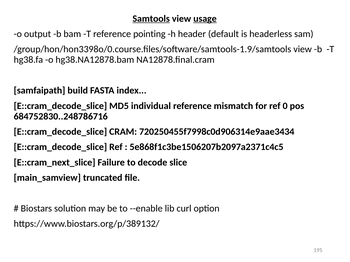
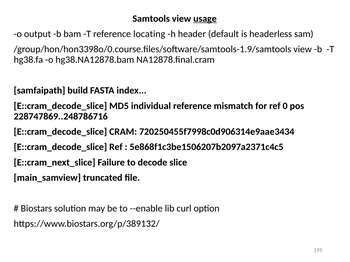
Samtools underline: present -> none
pointing: pointing -> locating
684752830..248786716: 684752830..248786716 -> 228747869..248786716
